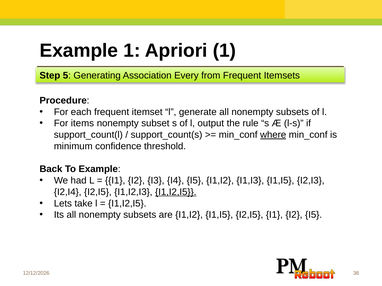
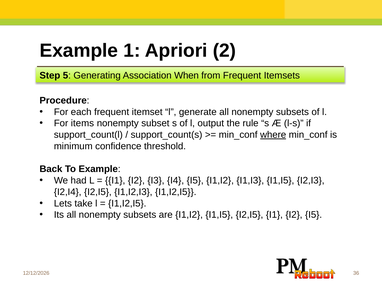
Apriori 1: 1 -> 2
Every: Every -> When
I1,I2,I5 at (176, 192) underline: present -> none
